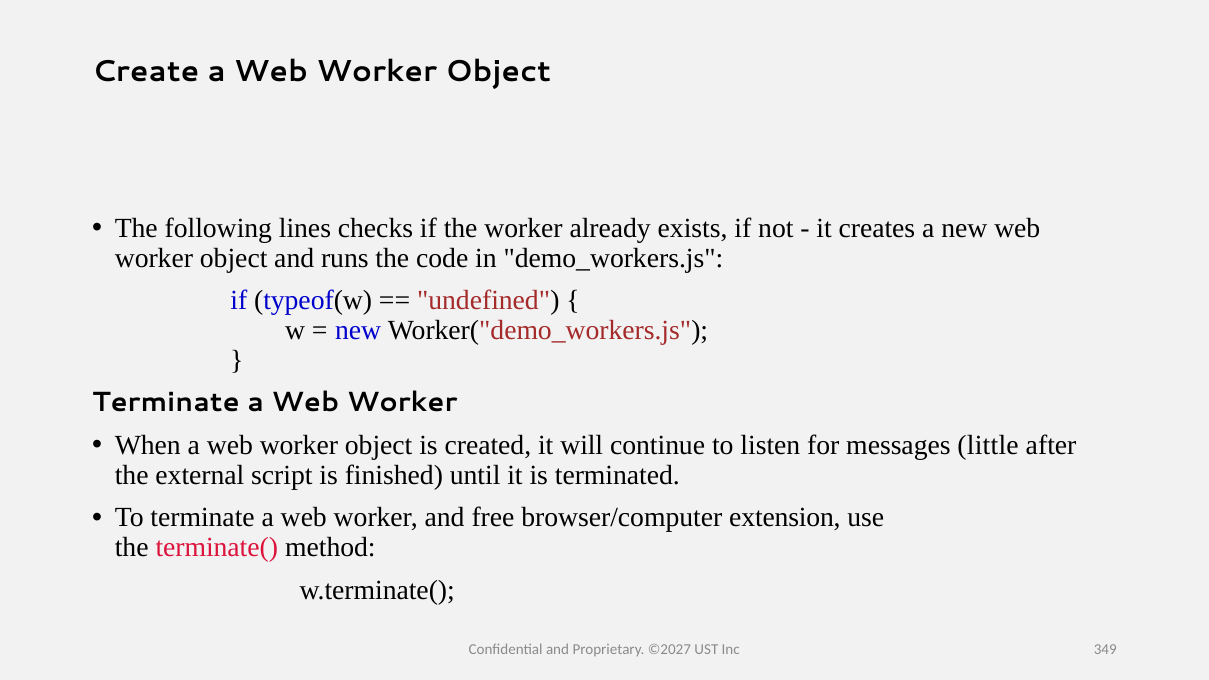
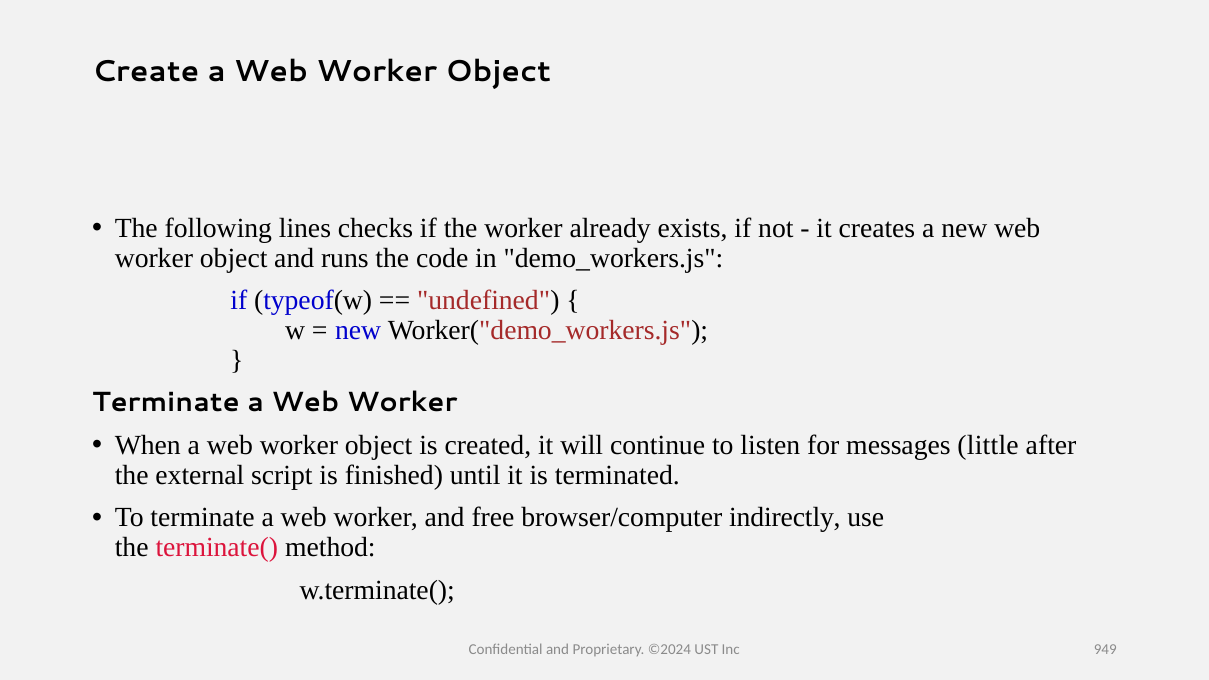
extension: extension -> indirectly
©2027: ©2027 -> ©2024
349: 349 -> 949
